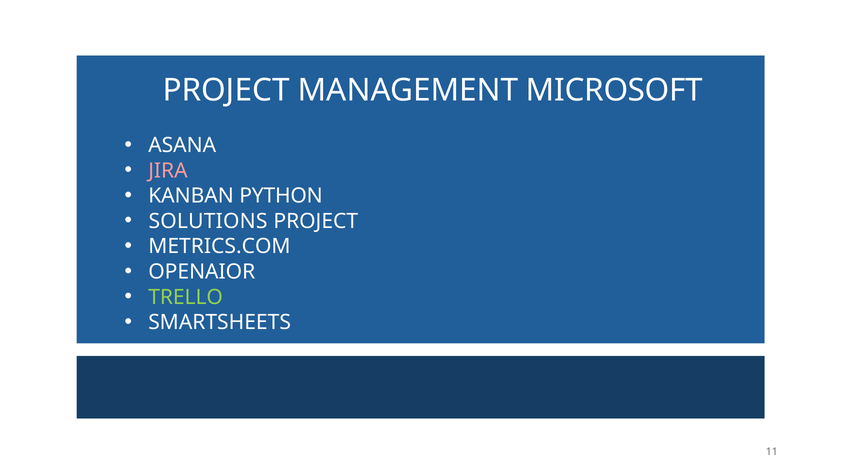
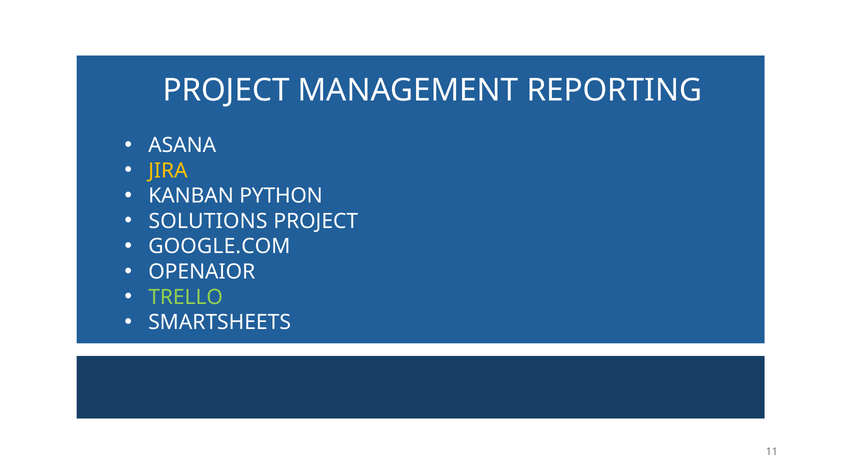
MICROSOFT: MICROSOFT -> REPORTING
JIRA colour: pink -> yellow
METRICS.COM: METRICS.COM -> GOOGLE.COM
